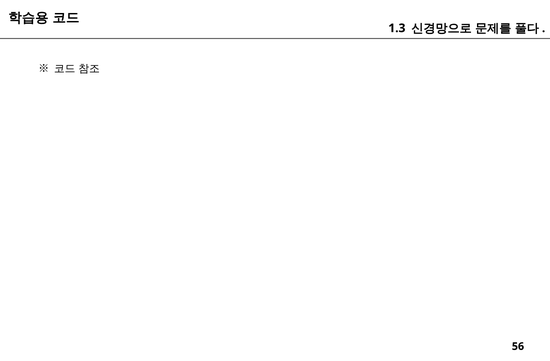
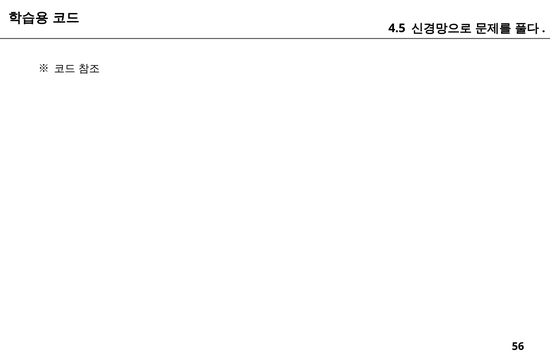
1.3: 1.3 -> 4.5
